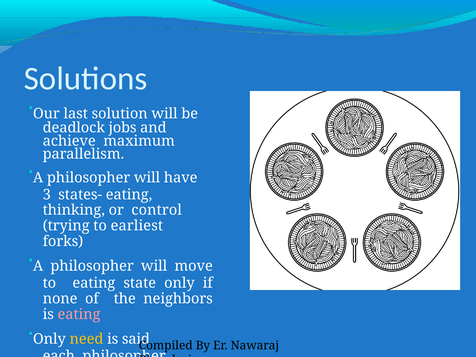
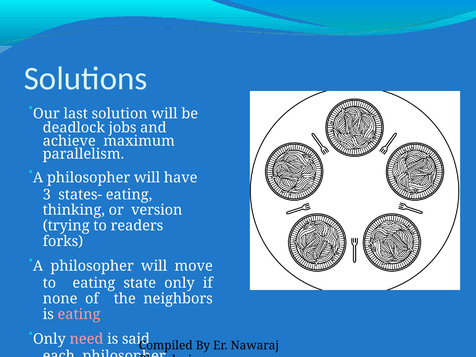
control: control -> version
earliest: earliest -> readers
need colour: yellow -> pink
